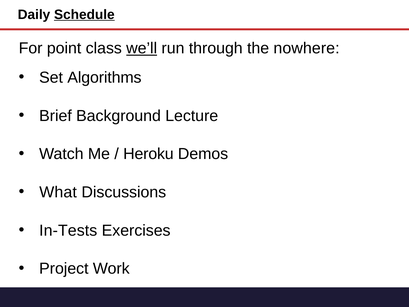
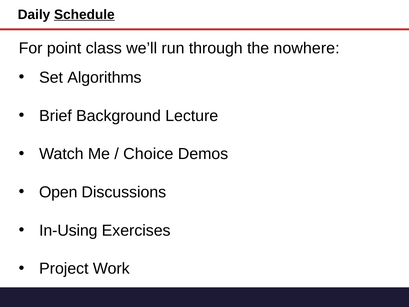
we’ll underline: present -> none
Heroku: Heroku -> Choice
What: What -> Open
In-Tests: In-Tests -> In-Using
